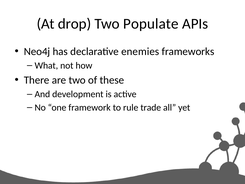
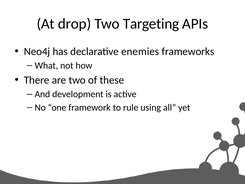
Populate: Populate -> Targeting
trade: trade -> using
